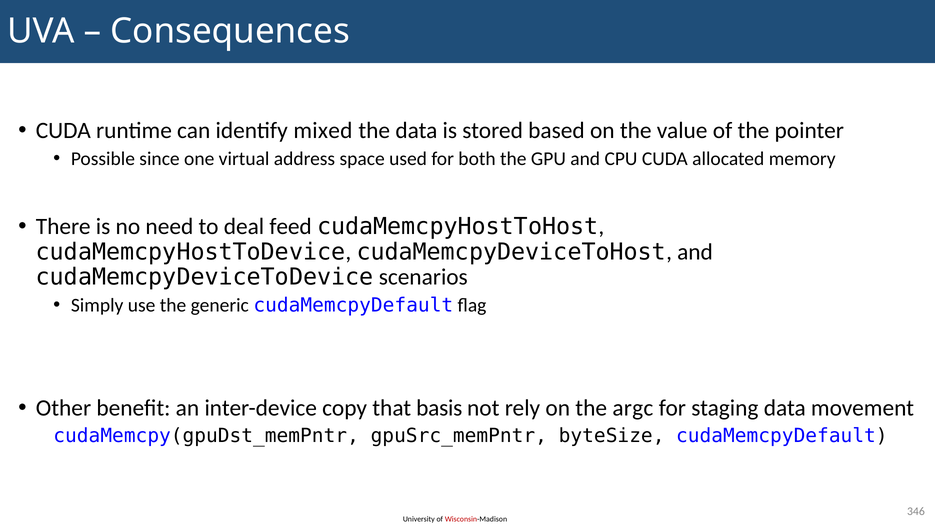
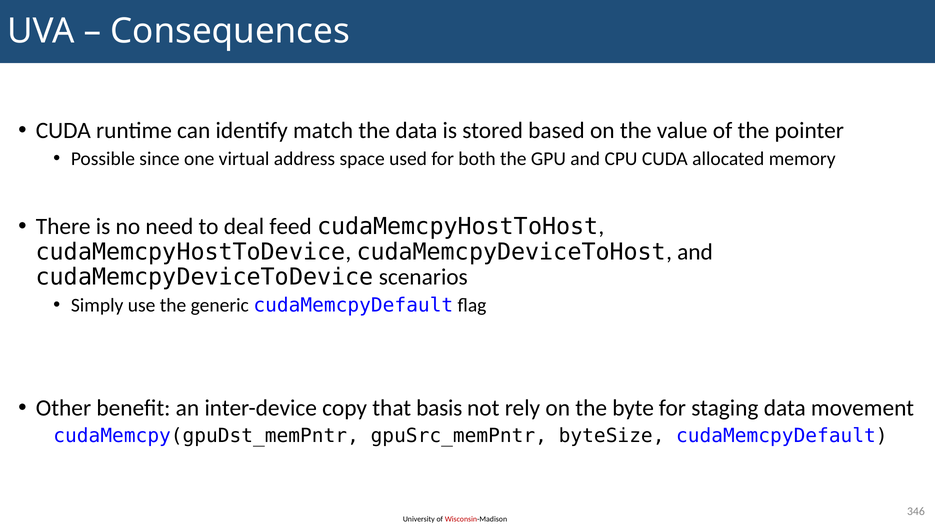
mixed: mixed -> match
argc: argc -> byte
